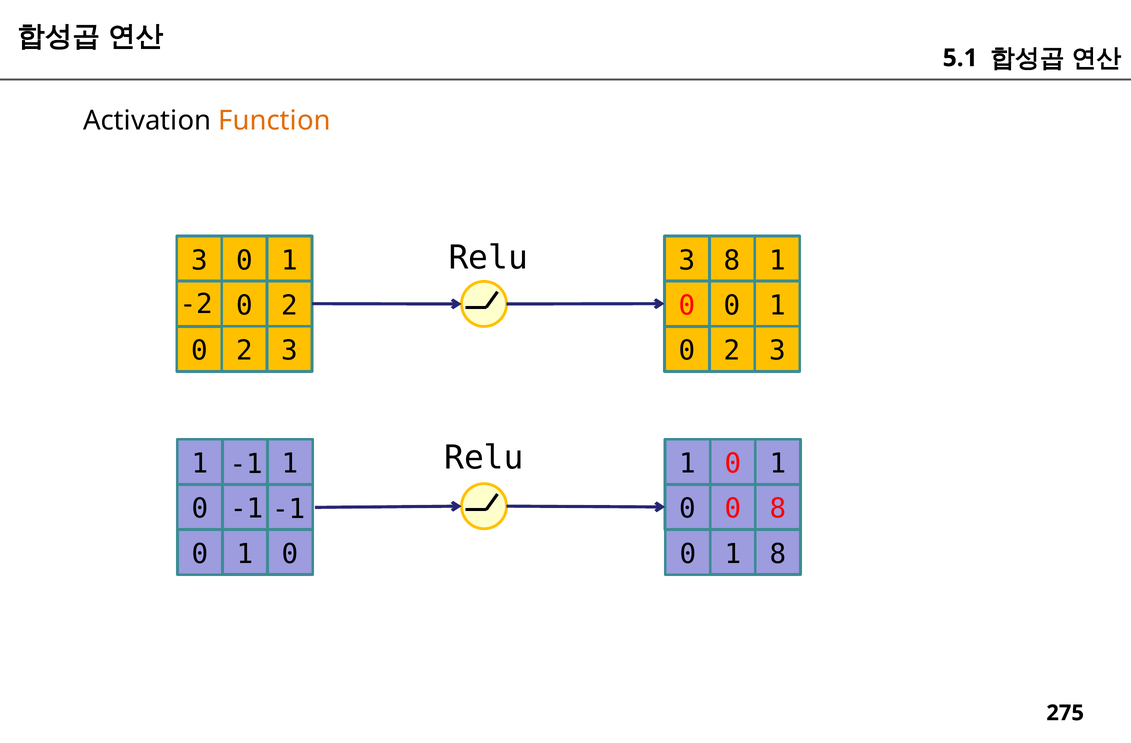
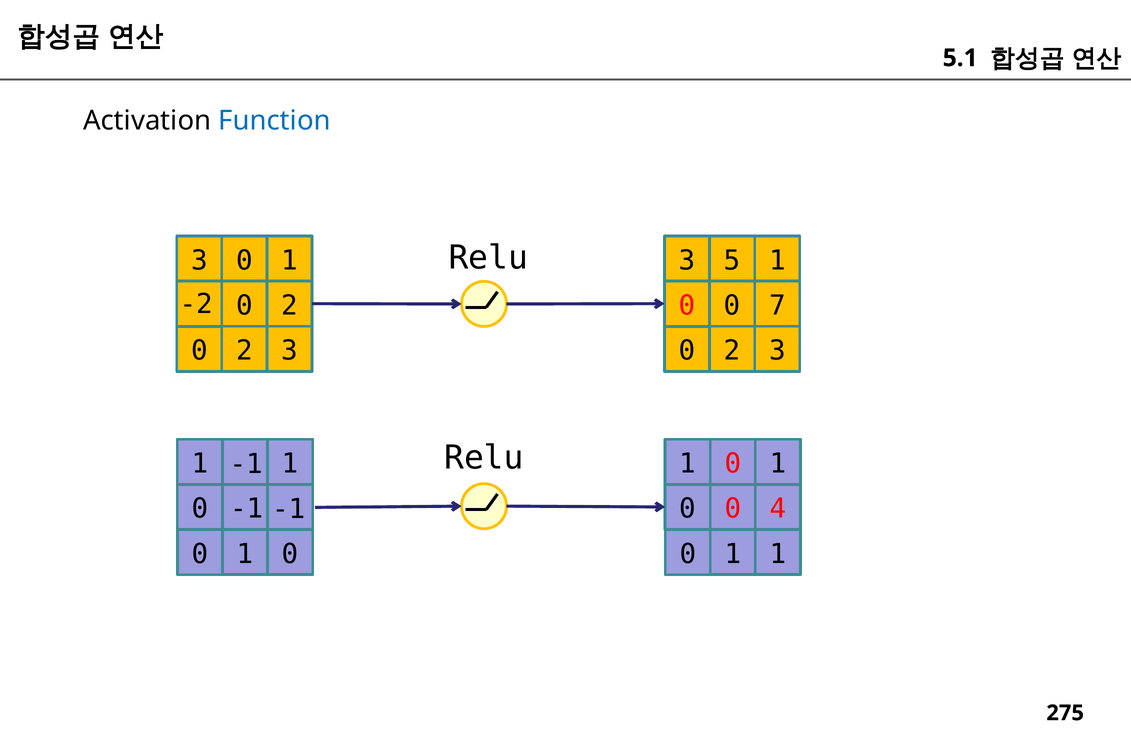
Function colour: orange -> blue
3 8: 8 -> 5
0 0 1: 1 -> 7
0 8: 8 -> 4
8 at (778, 554): 8 -> 1
